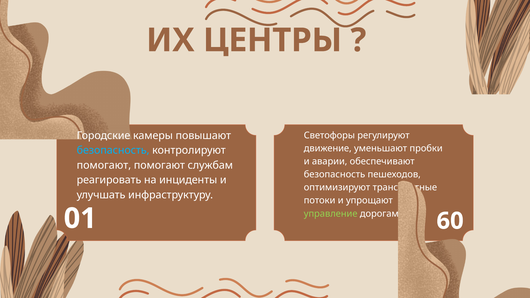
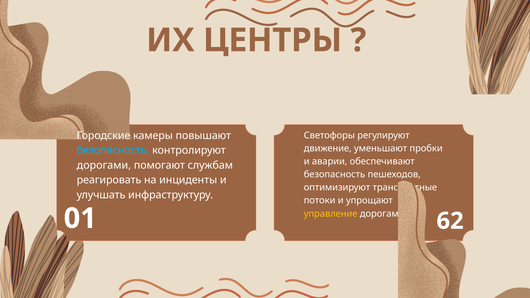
помогают at (104, 165): помогают -> дорогами
управление colour: light green -> yellow
60: 60 -> 62
